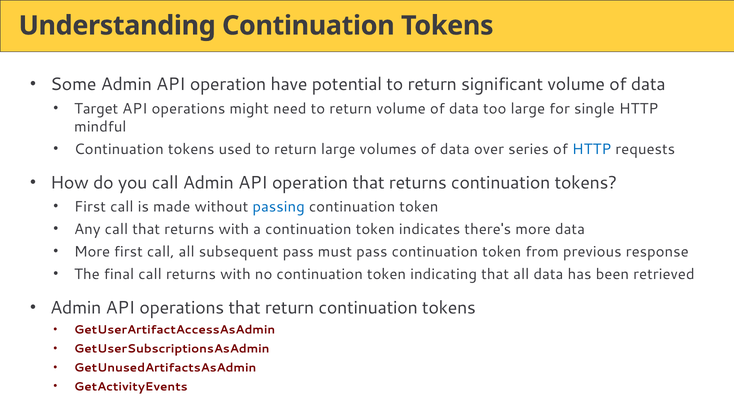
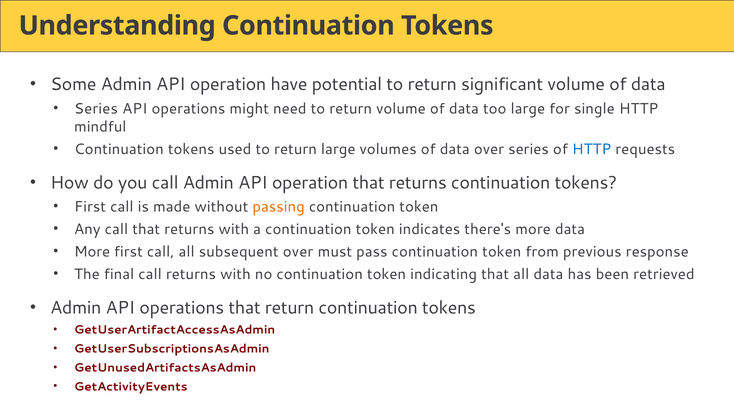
Target at (96, 109): Target -> Series
passing colour: blue -> orange
subsequent pass: pass -> over
